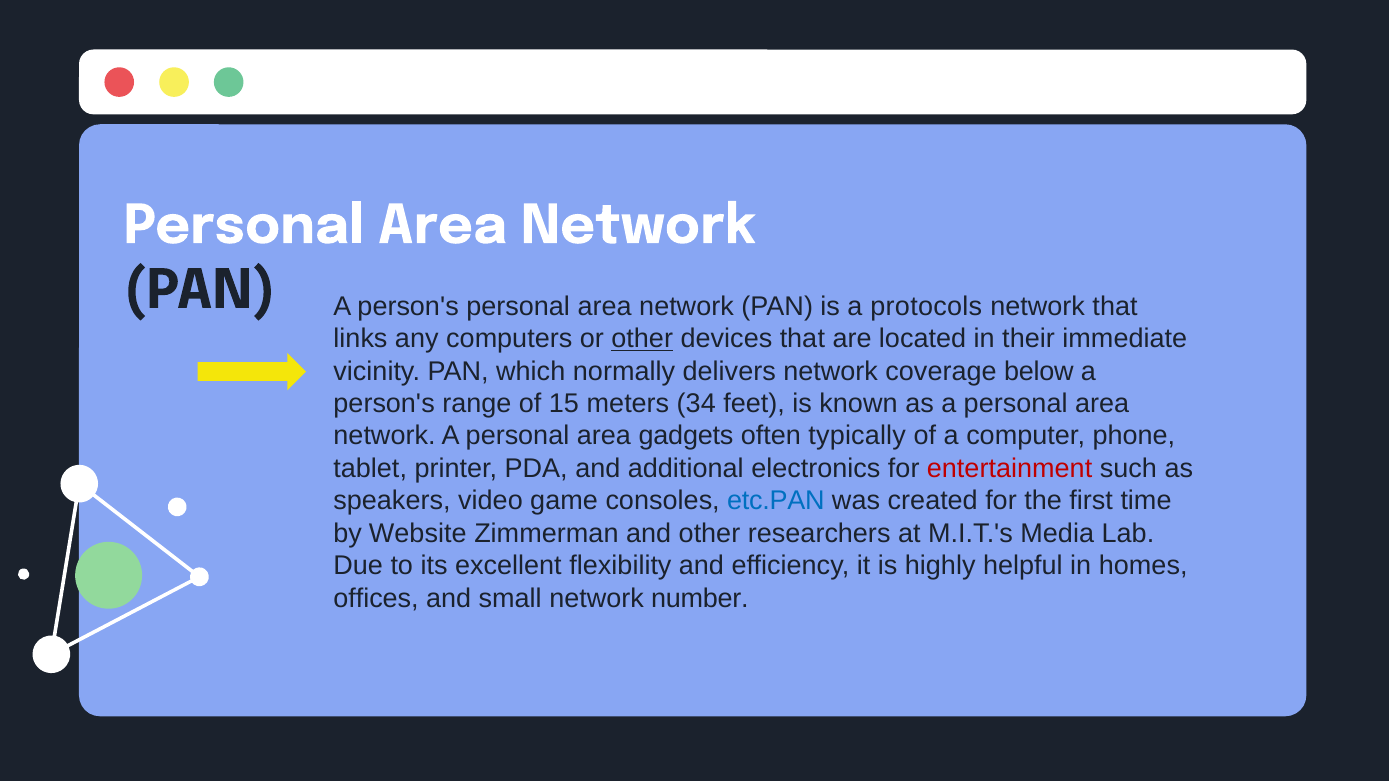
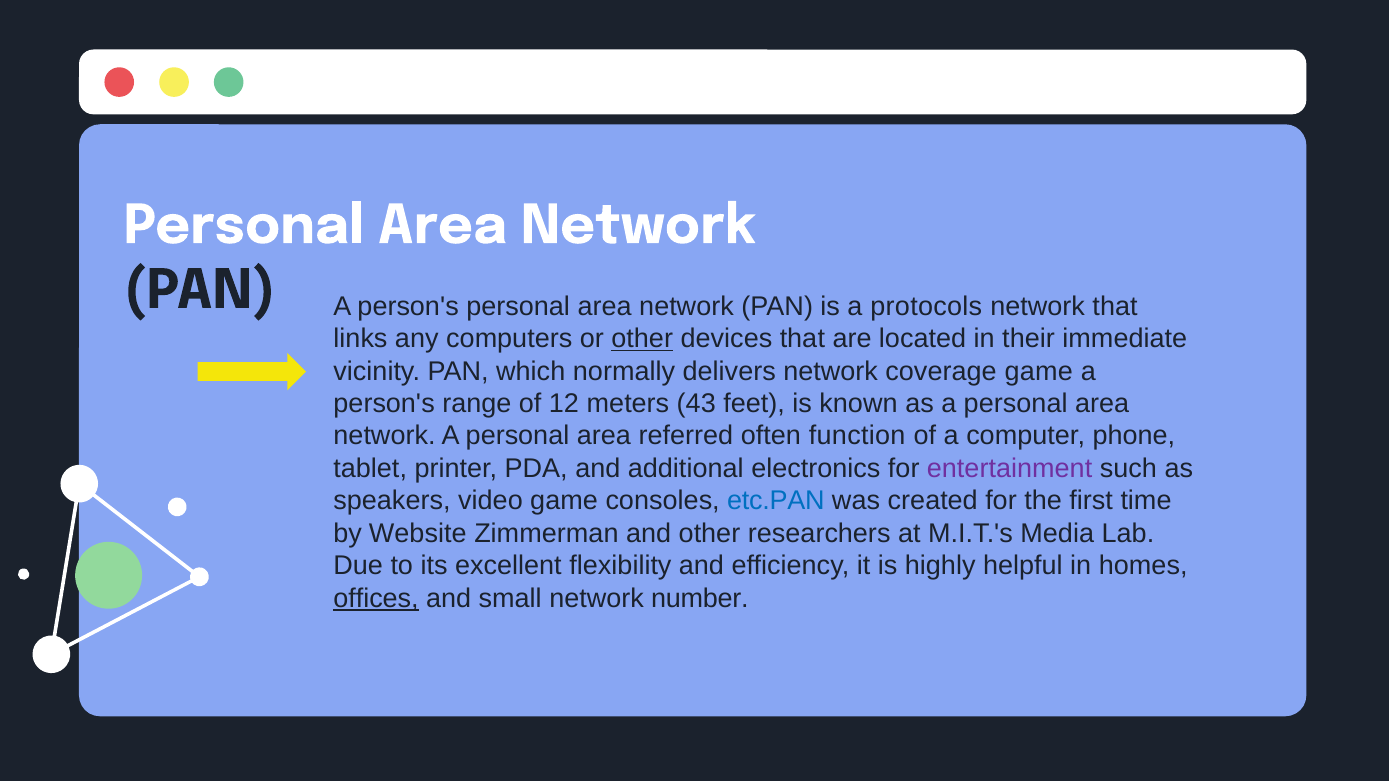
coverage below: below -> game
15: 15 -> 12
34: 34 -> 43
gadgets: gadgets -> referred
typically: typically -> function
entertainment colour: red -> purple
offices underline: none -> present
